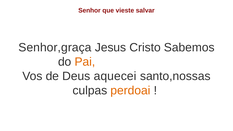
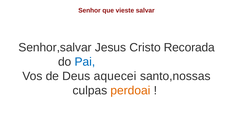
Senhor,graça: Senhor,graça -> Senhor,salvar
Sabemos: Sabemos -> Recorada
Pai colour: orange -> blue
